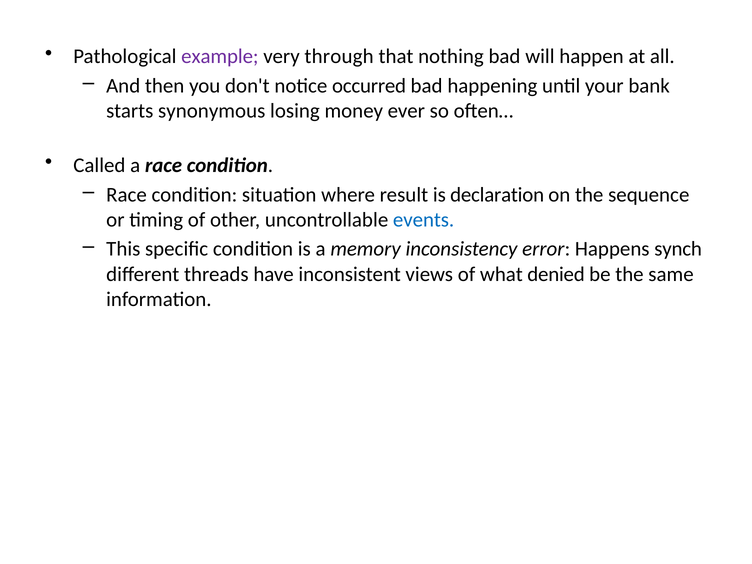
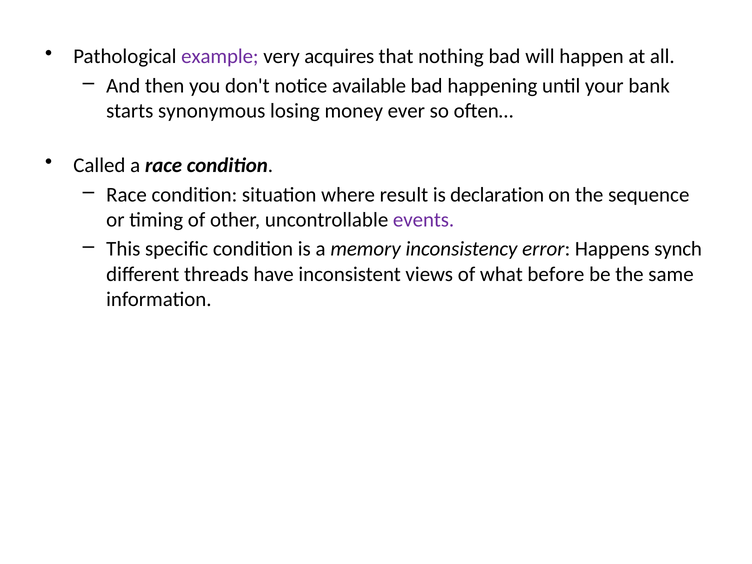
through: through -> acquires
occurred: occurred -> available
events colour: blue -> purple
denied: denied -> before
